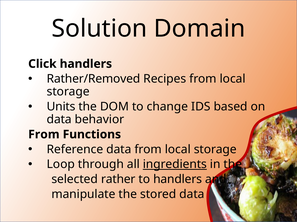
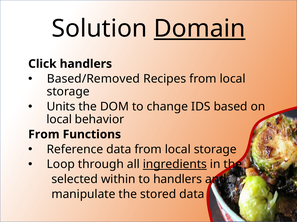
Domain underline: none -> present
Rather/Removed: Rather/Removed -> Based/Removed
data at (59, 120): data -> local
rather: rather -> within
